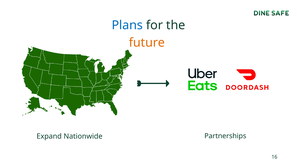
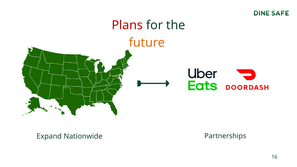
Plans colour: blue -> red
